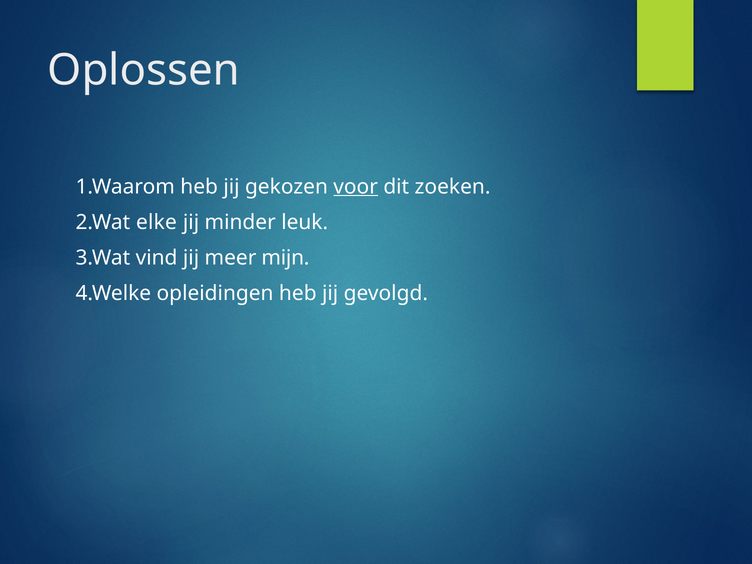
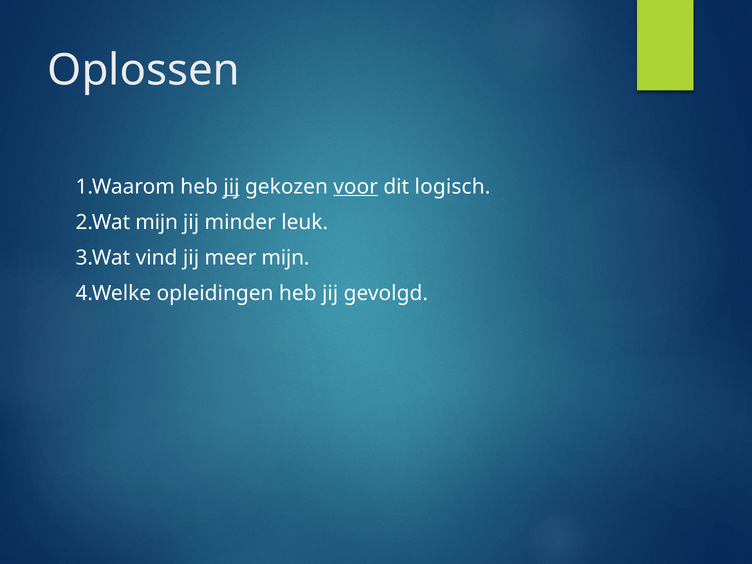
jij at (231, 187) underline: none -> present
zoeken: zoeken -> logisch
2.Wat elke: elke -> mijn
